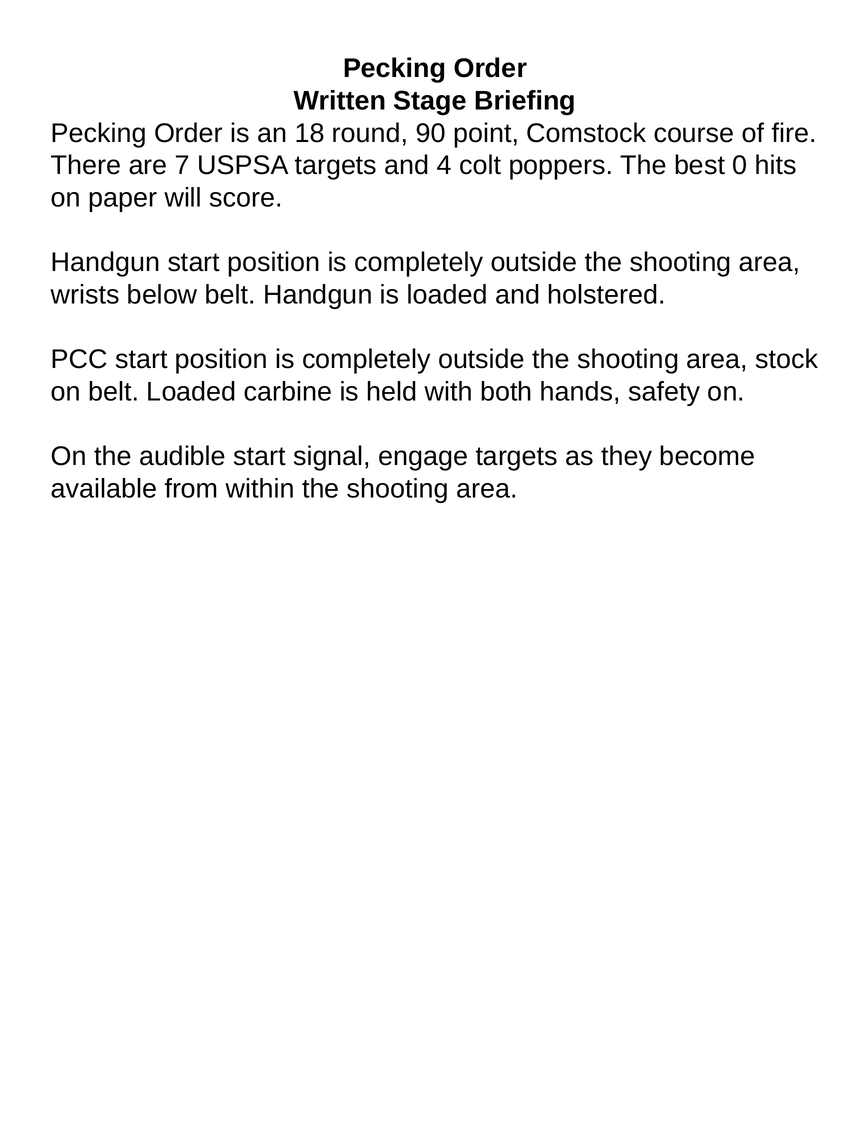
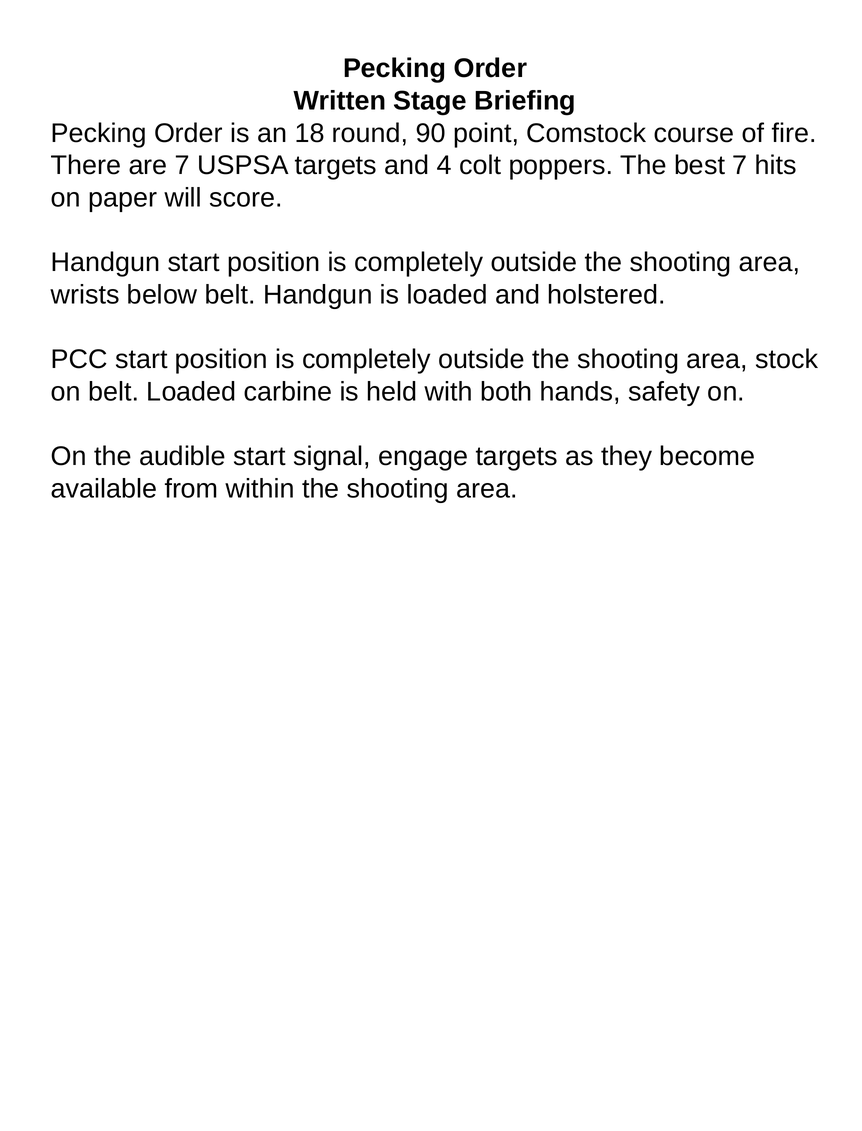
best 0: 0 -> 7
